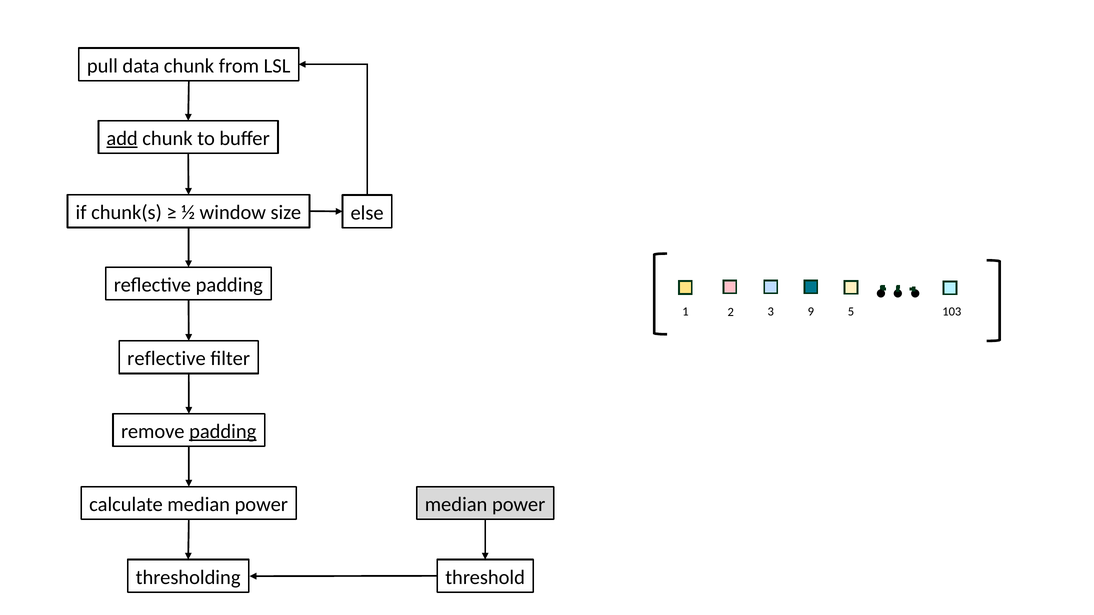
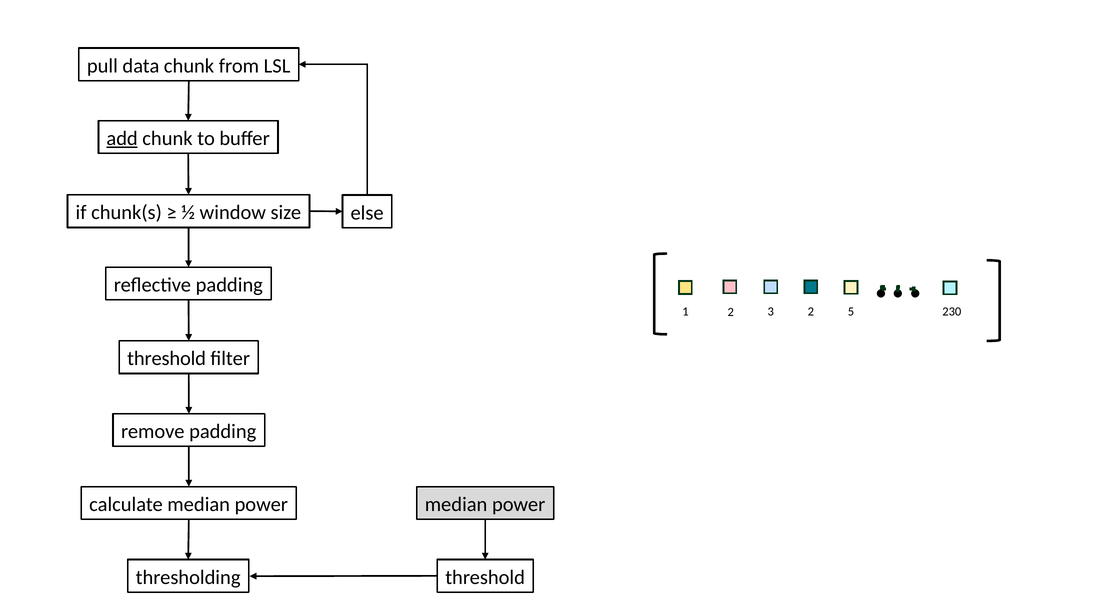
3 9: 9 -> 2
103: 103 -> 230
reflective at (167, 359): reflective -> threshold
padding at (223, 432) underline: present -> none
